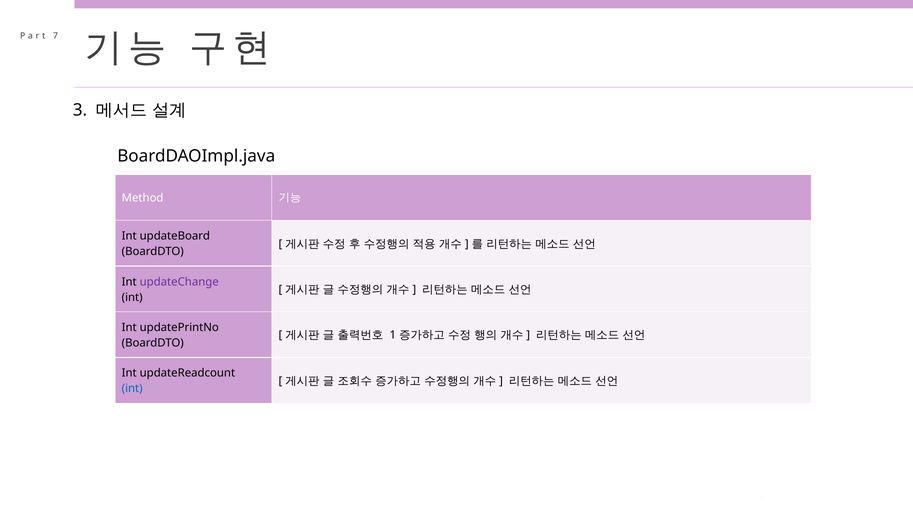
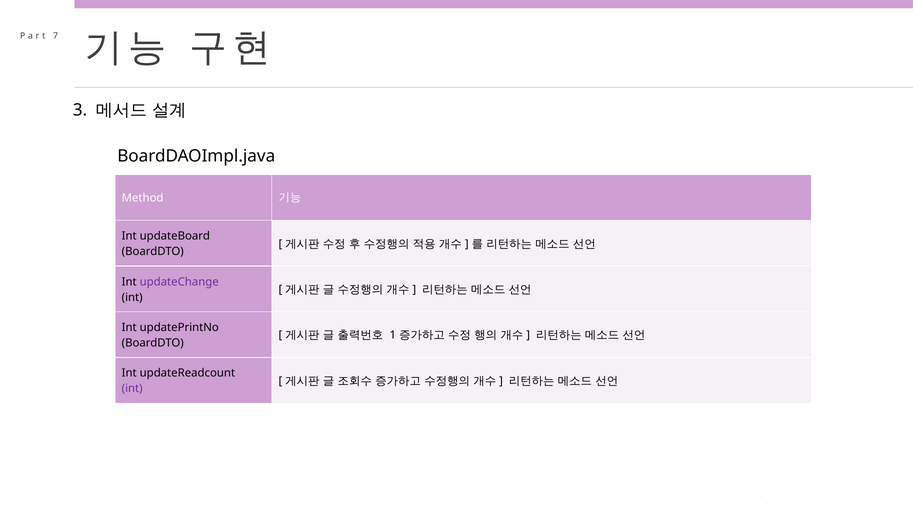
int at (132, 389) colour: blue -> purple
